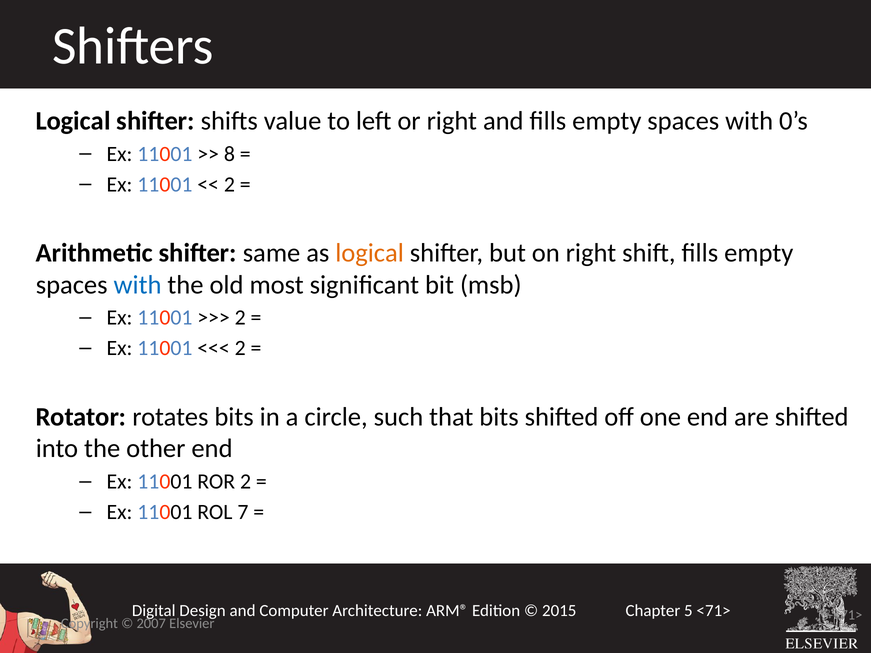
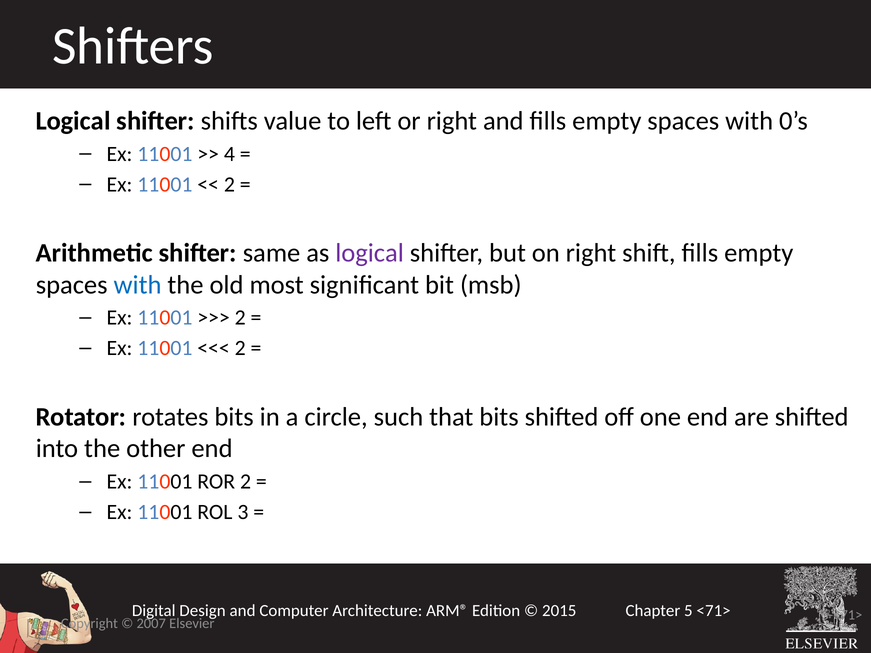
8: 8 -> 4
logical at (370, 253) colour: orange -> purple
7: 7 -> 3
